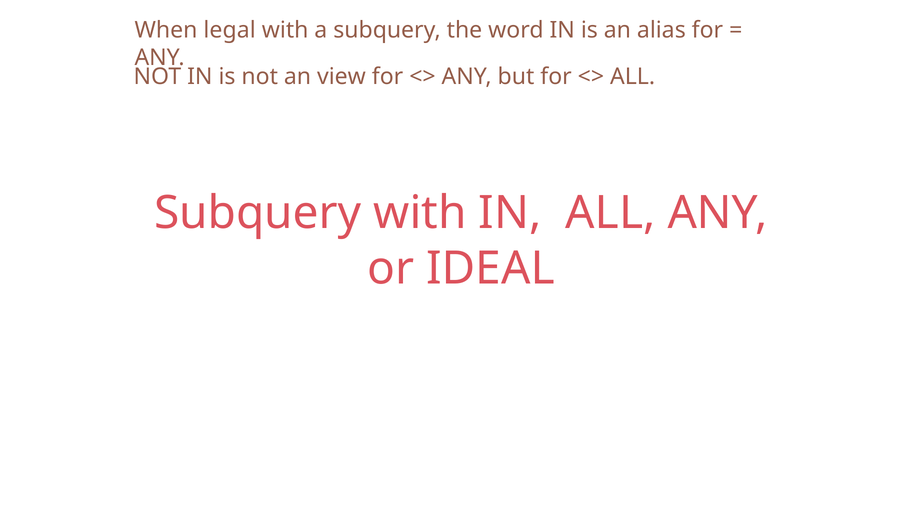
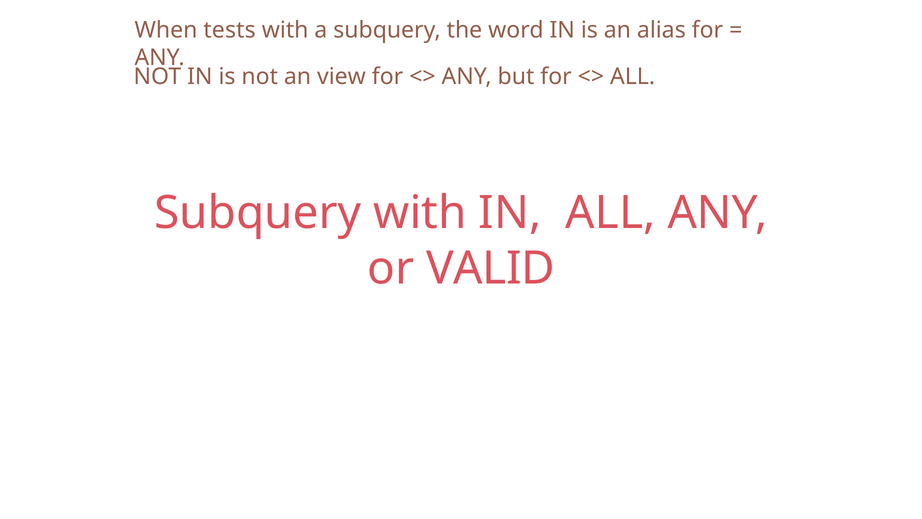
legal: legal -> tests
IDEAL: IDEAL -> VALID
